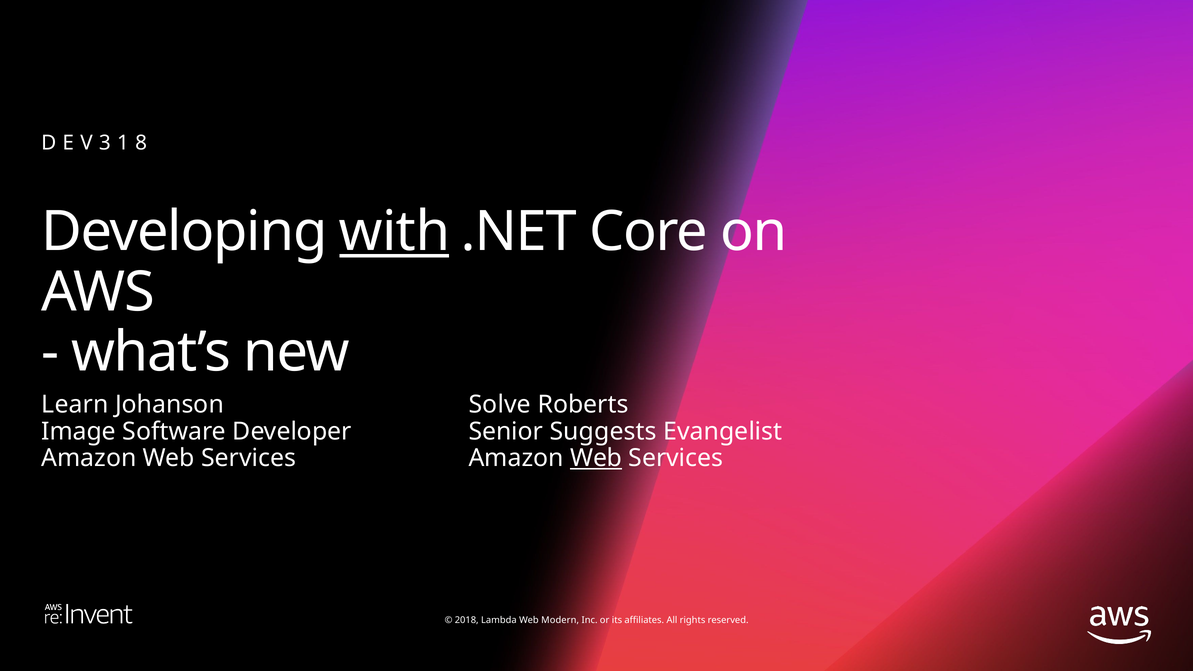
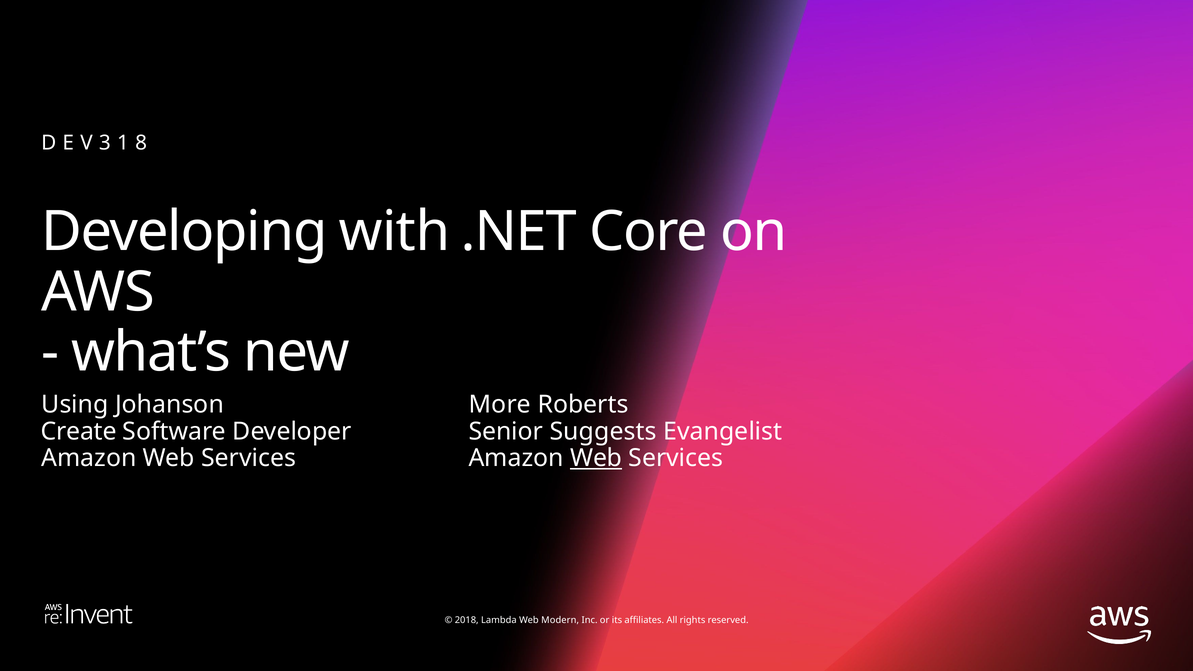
with underline: present -> none
Learn: Learn -> Using
Solve: Solve -> More
Image: Image -> Create
